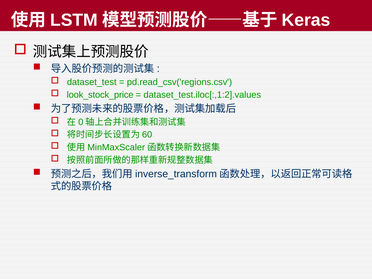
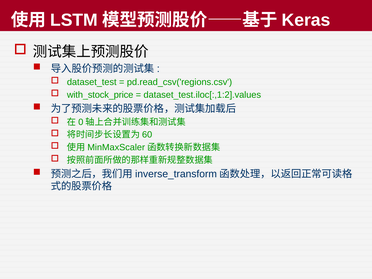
look_stock_price: look_stock_price -> with_stock_price
